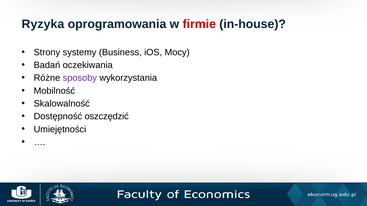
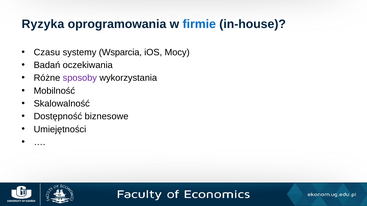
firmie colour: red -> blue
Strony: Strony -> Czasu
Business: Business -> Wsparcia
oszczędzić: oszczędzić -> biznesowe
